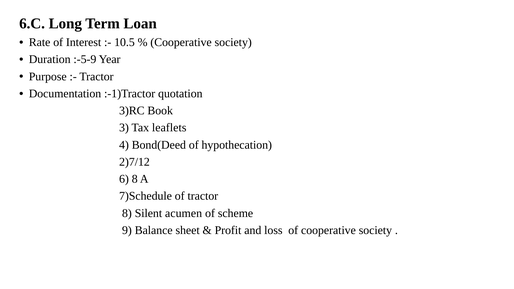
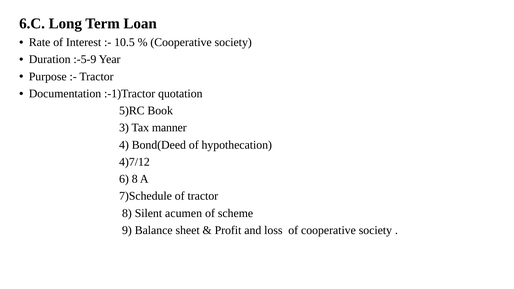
3)RC: 3)RC -> 5)RC
leaflets: leaflets -> manner
2)7/12: 2)7/12 -> 4)7/12
